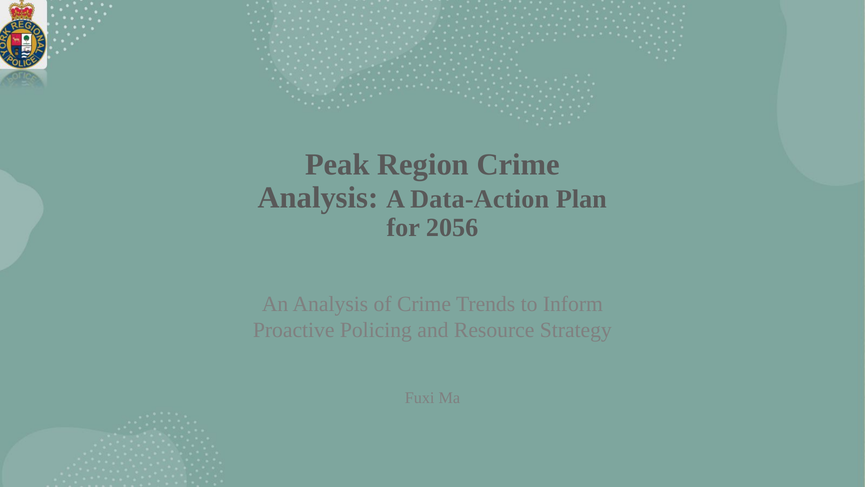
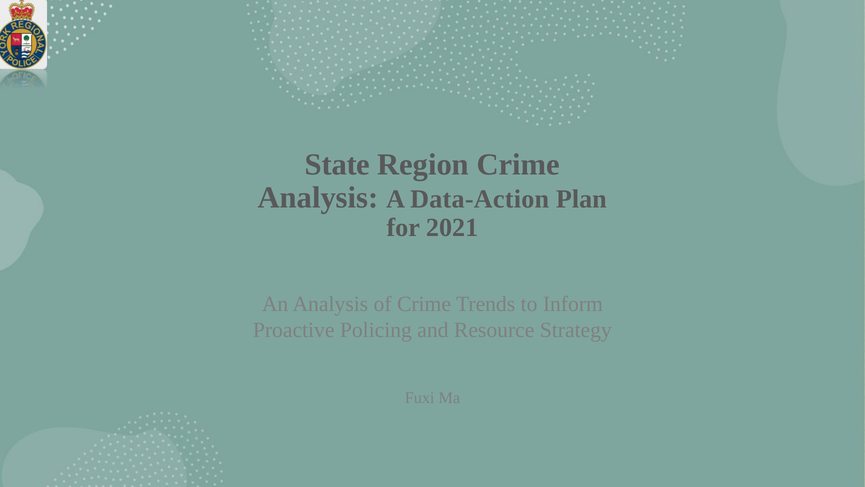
Peak: Peak -> State
2056: 2056 -> 2021
